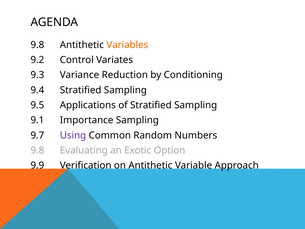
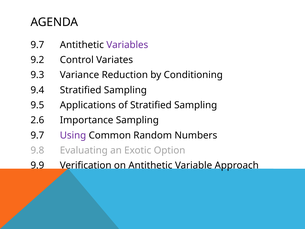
9.8 at (37, 45): 9.8 -> 9.7
Variables colour: orange -> purple
9.1: 9.1 -> 2.6
